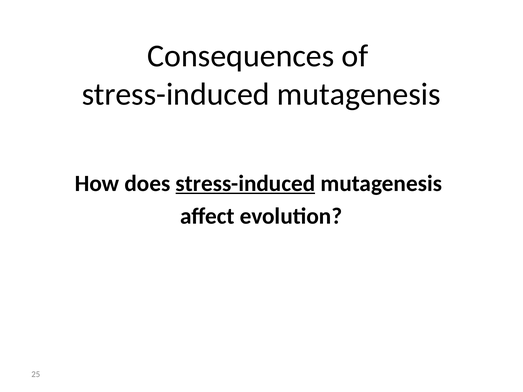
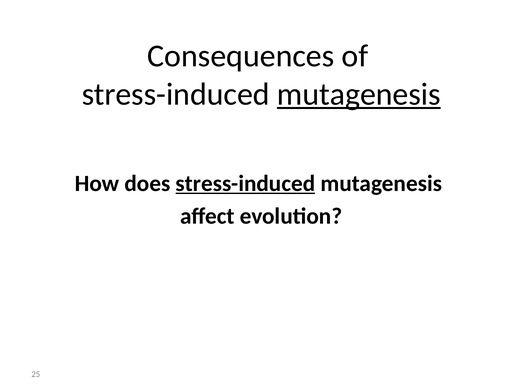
mutagenesis at (359, 94) underline: none -> present
